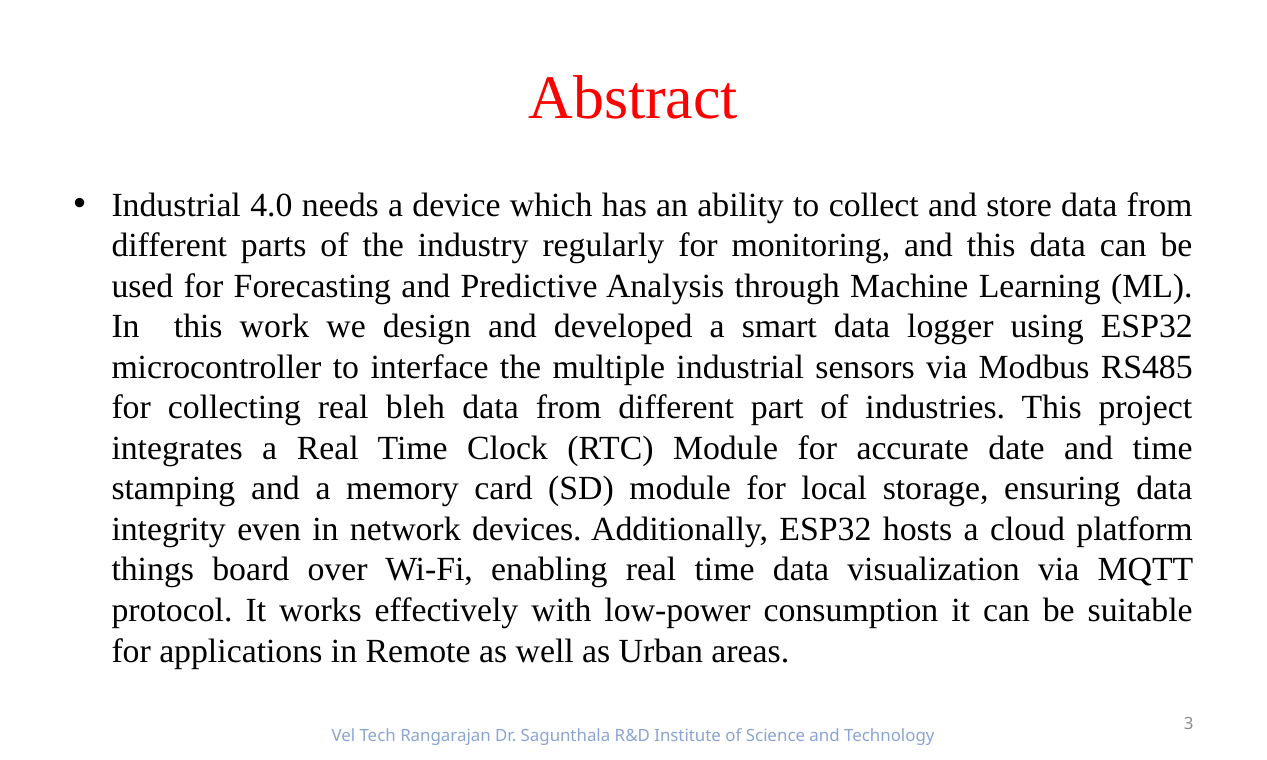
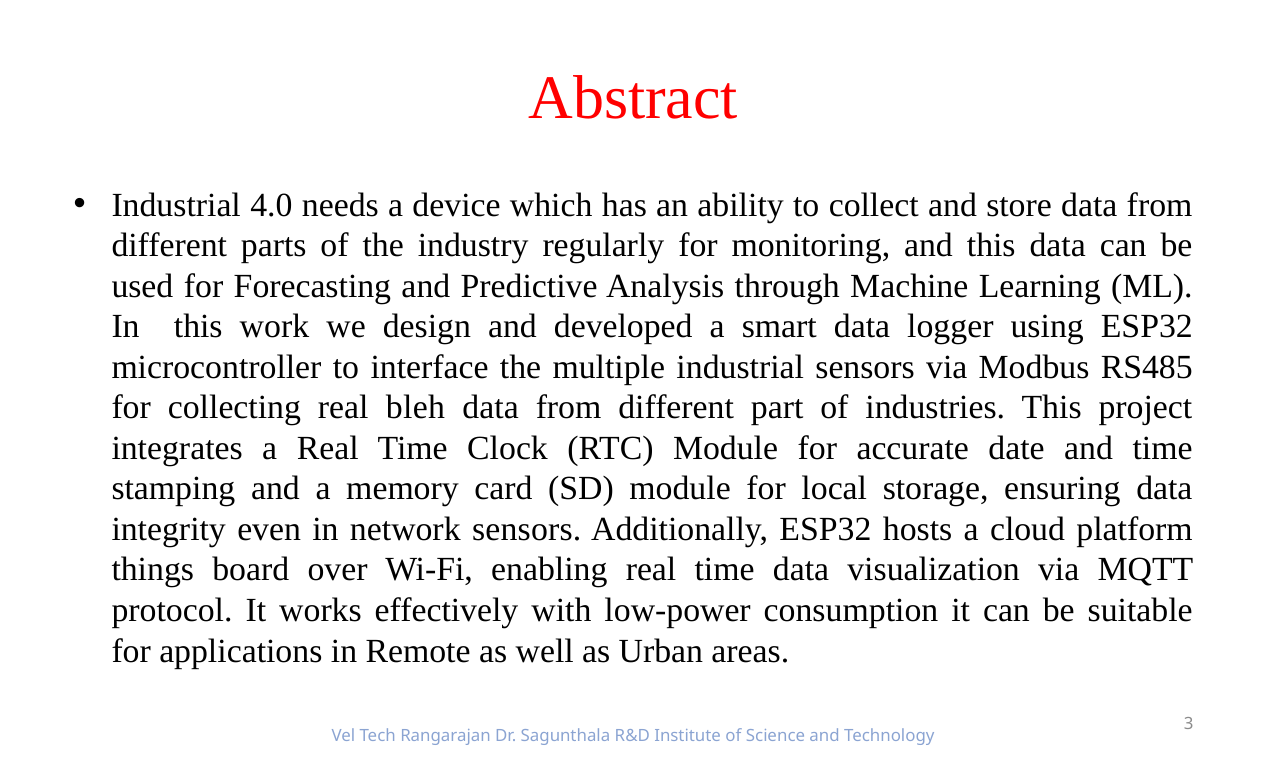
network devices: devices -> sensors
